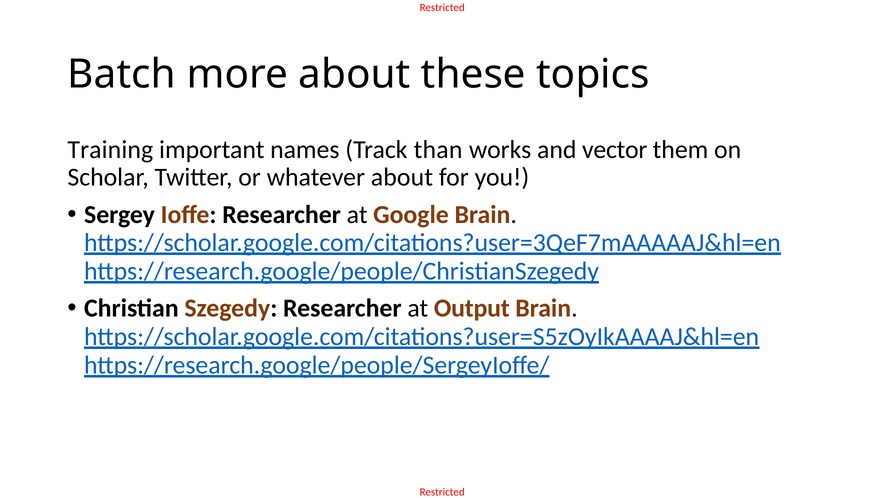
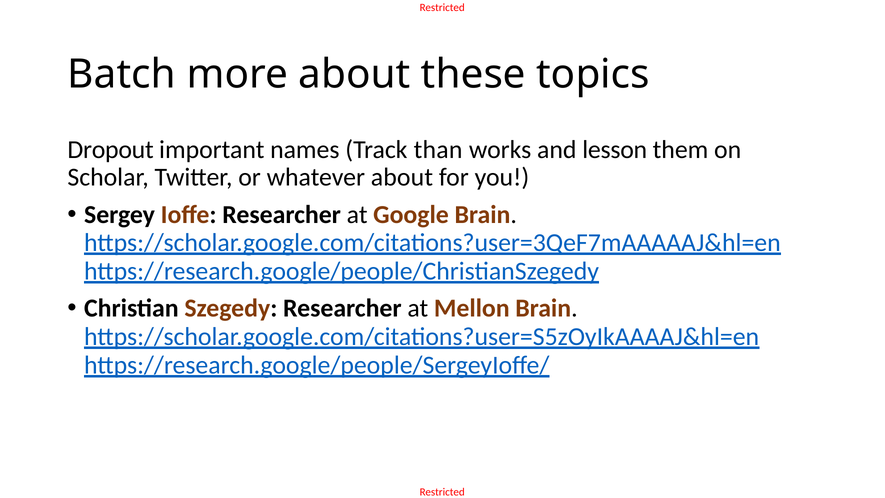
Training: Training -> Dropout
vector: vector -> lesson
Output: Output -> Mellon
